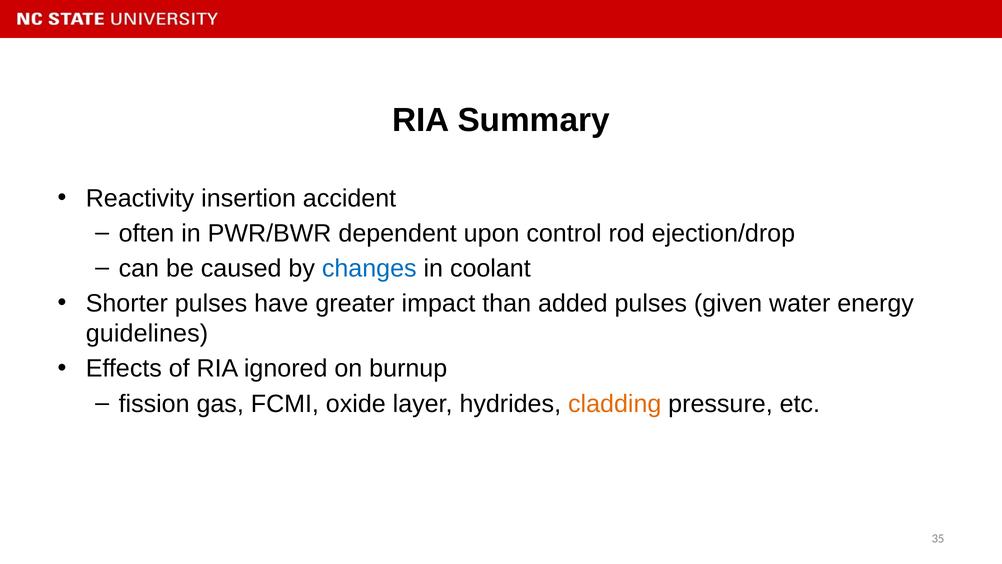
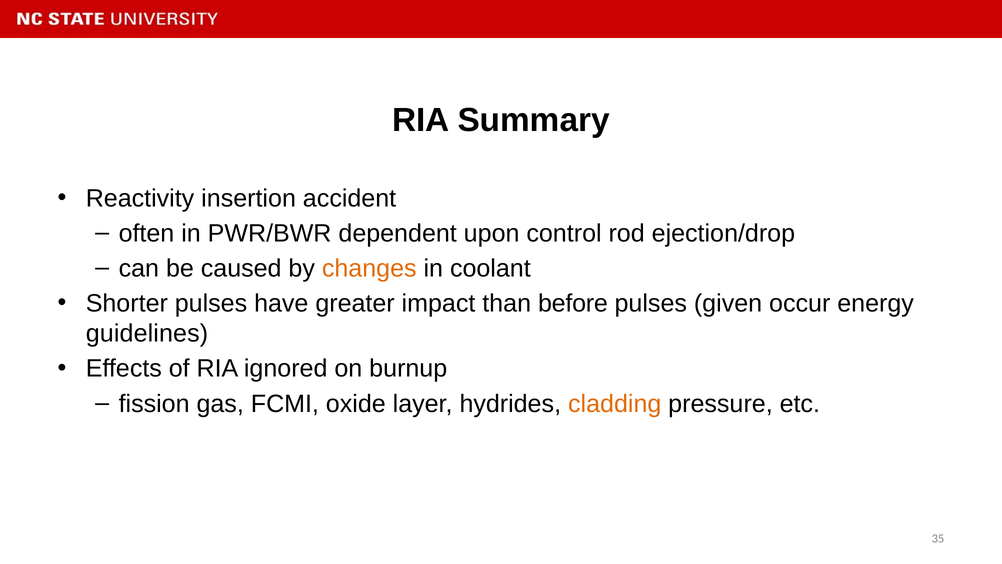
changes colour: blue -> orange
added: added -> before
water: water -> occur
